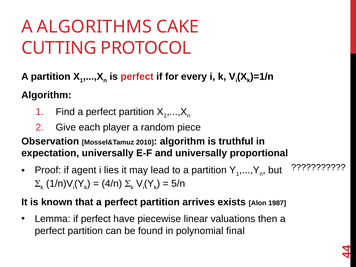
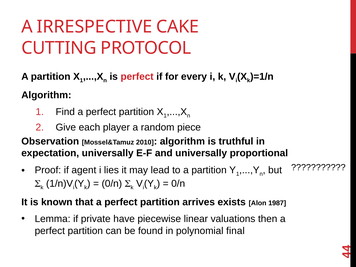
ALGORITHMS: ALGORITHMS -> IRRESPECTIVE
4/n at (112, 184): 4/n -> 0/n
5/n at (178, 184): 5/n -> 0/n
if perfect: perfect -> private
